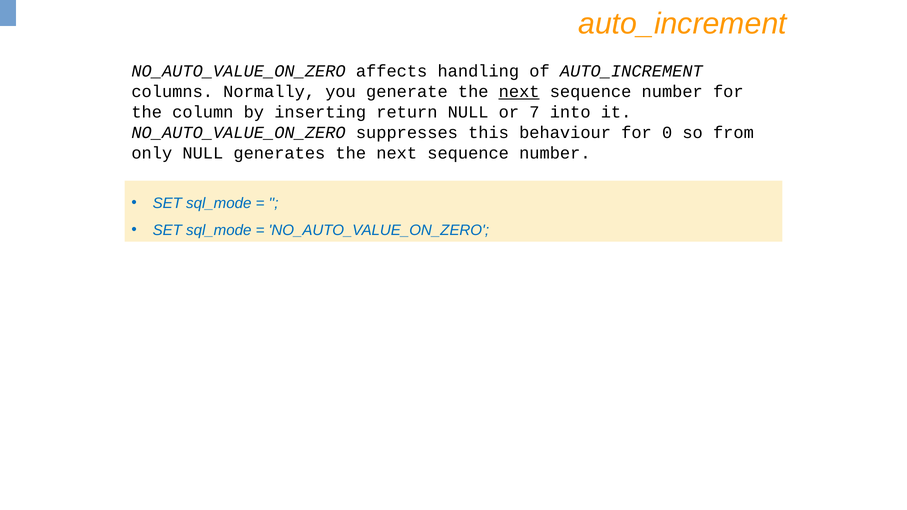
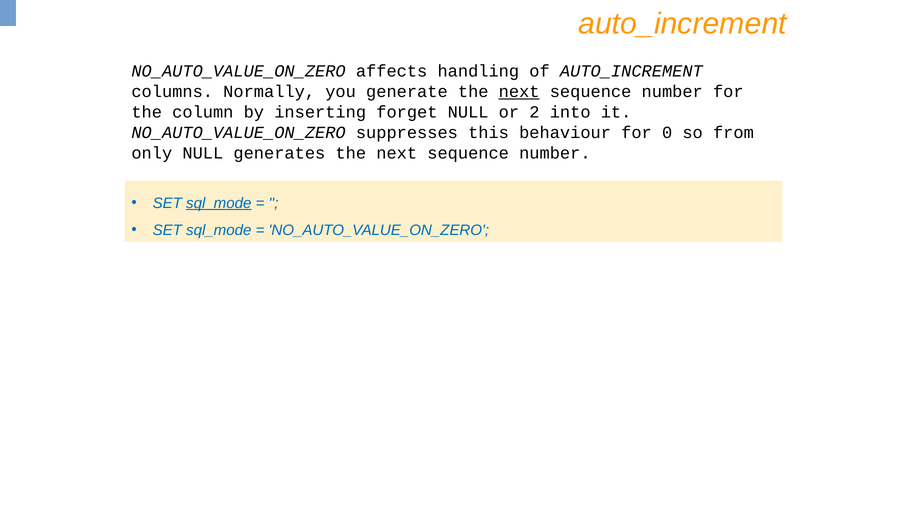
return: return -> forget
7: 7 -> 2
sql_mode at (219, 203) underline: none -> present
